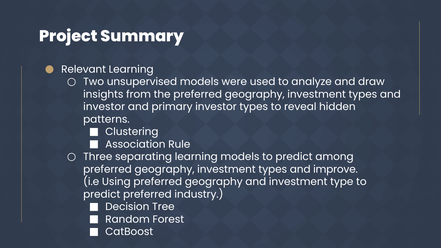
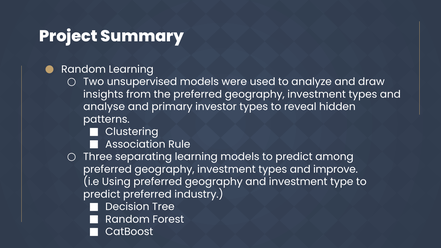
Relevant at (84, 69): Relevant -> Random
investor at (104, 107): investor -> analyse
